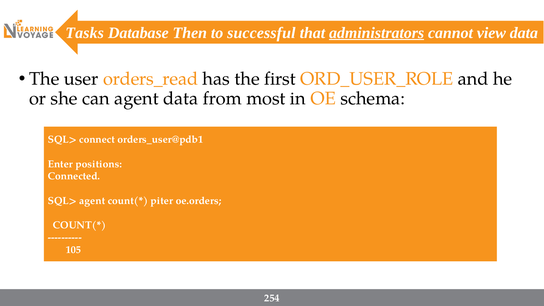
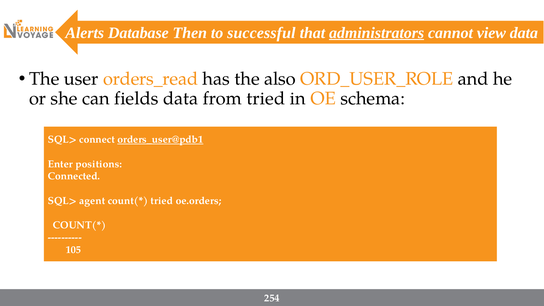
Tasks: Tasks -> Alerts
first: first -> also
can agent: agent -> fields
from most: most -> tried
orders_user@pdb1 underline: none -> present
piter at (162, 201): piter -> tried
